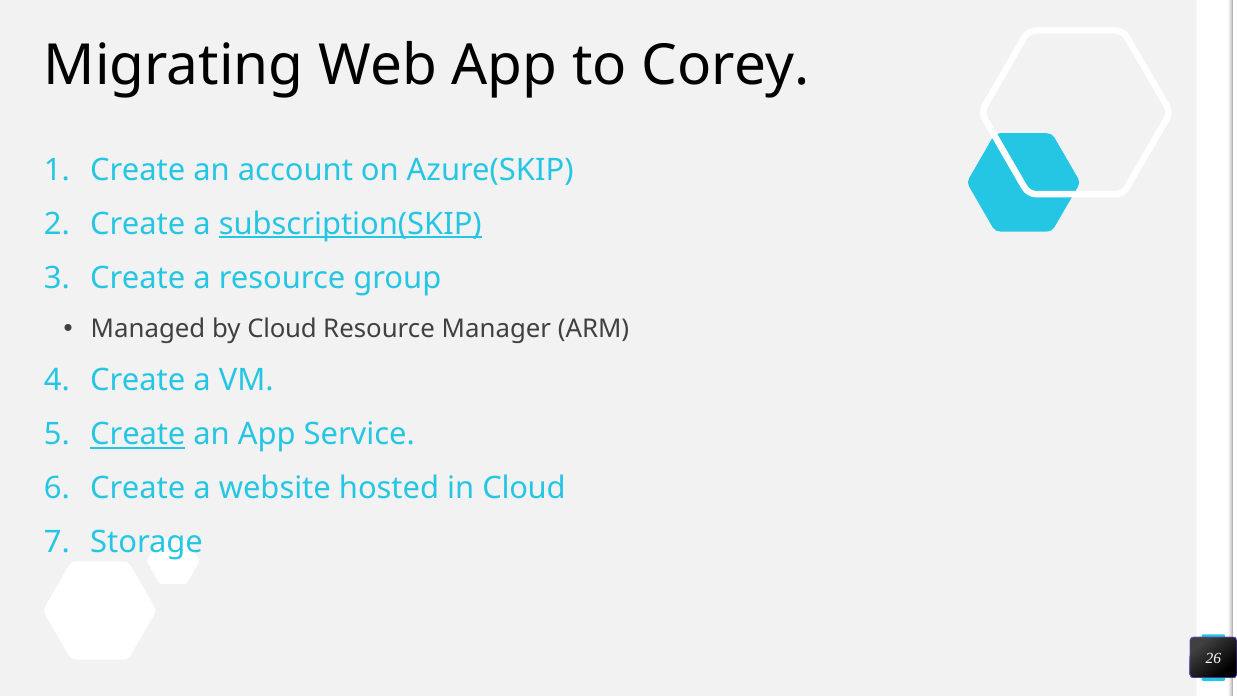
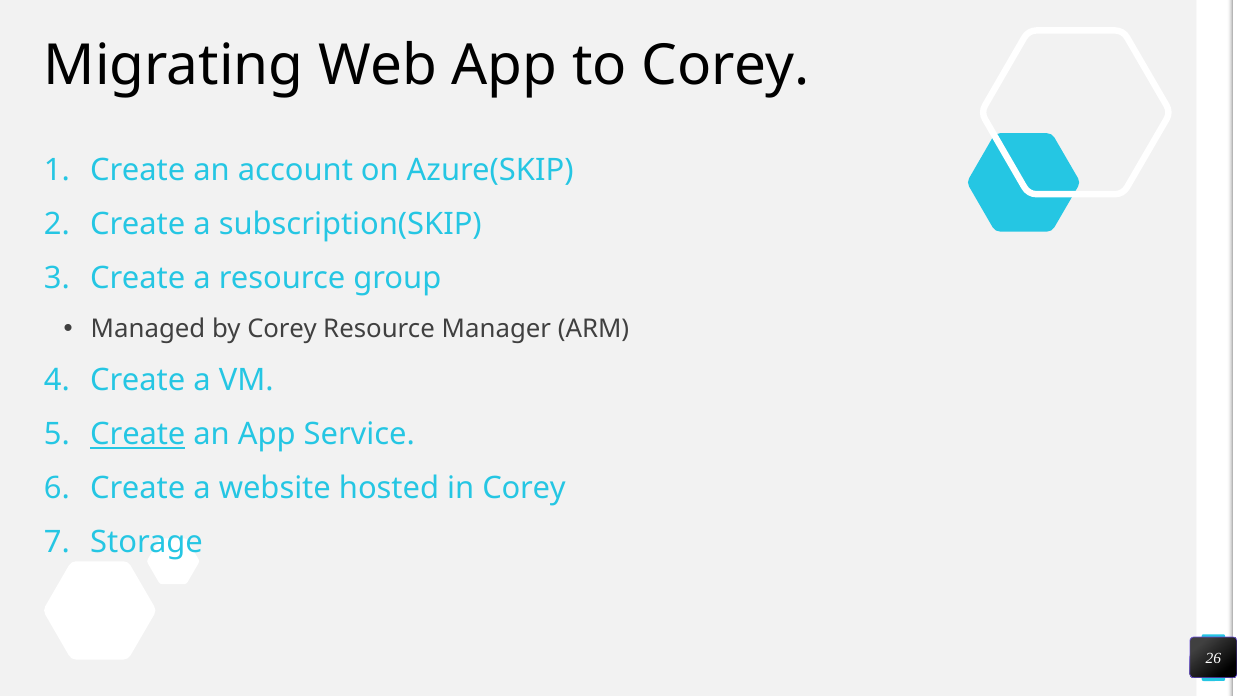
subscription(SKIP underline: present -> none
by Cloud: Cloud -> Corey
in Cloud: Cloud -> Corey
